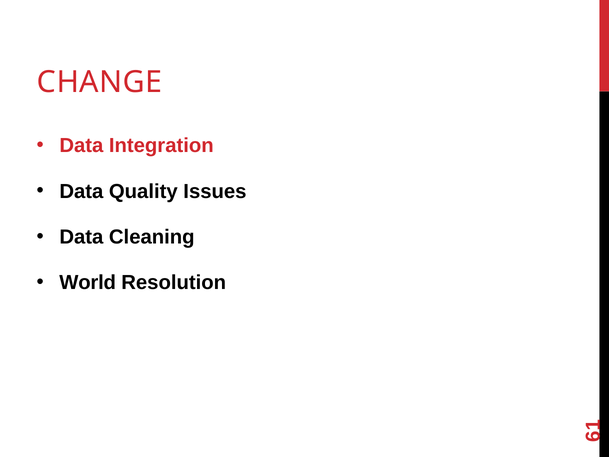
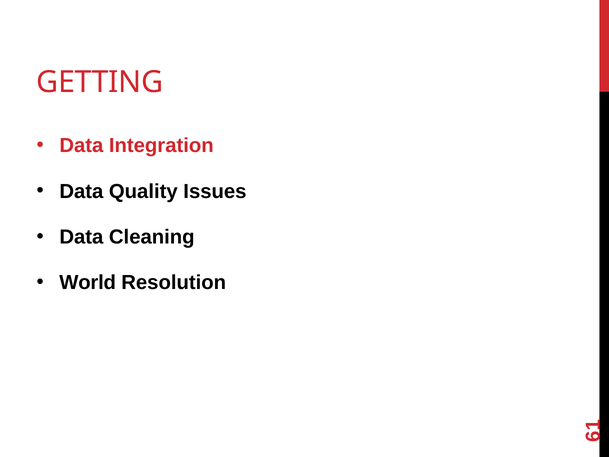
CHANGE: CHANGE -> GETTING
